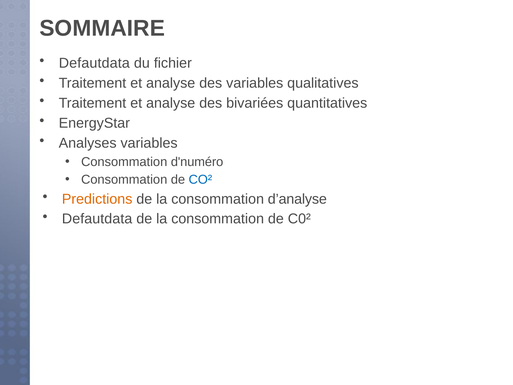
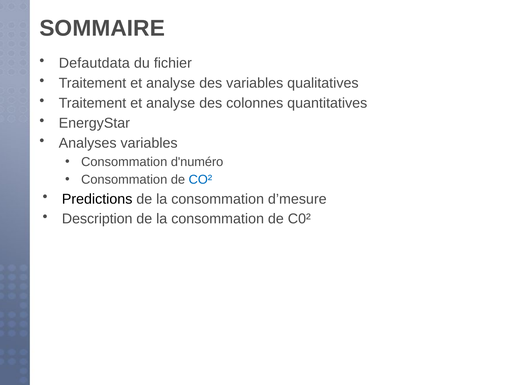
bivariées: bivariées -> colonnes
Predictions colour: orange -> black
d’analyse: d’analyse -> d’mesure
Defautdata at (97, 219): Defautdata -> Description
